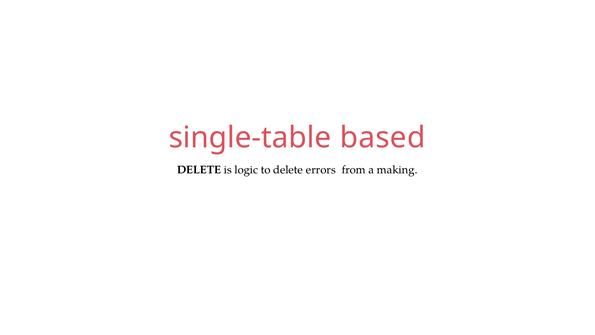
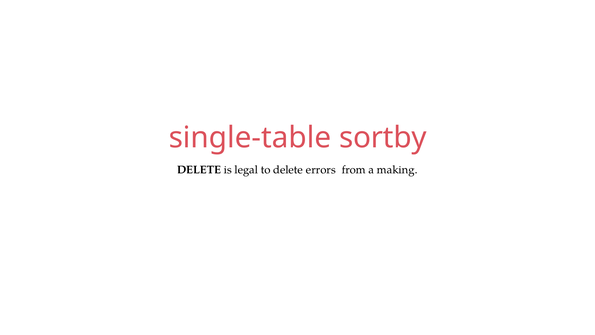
based: based -> sortby
logic: logic -> legal
